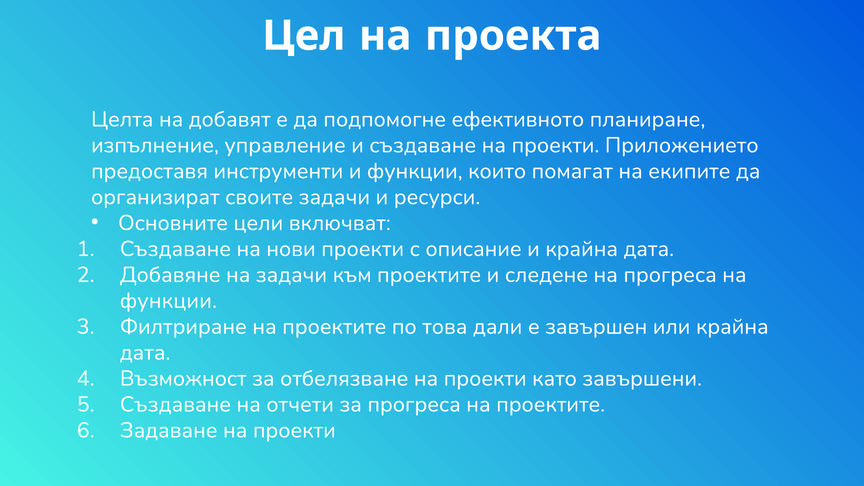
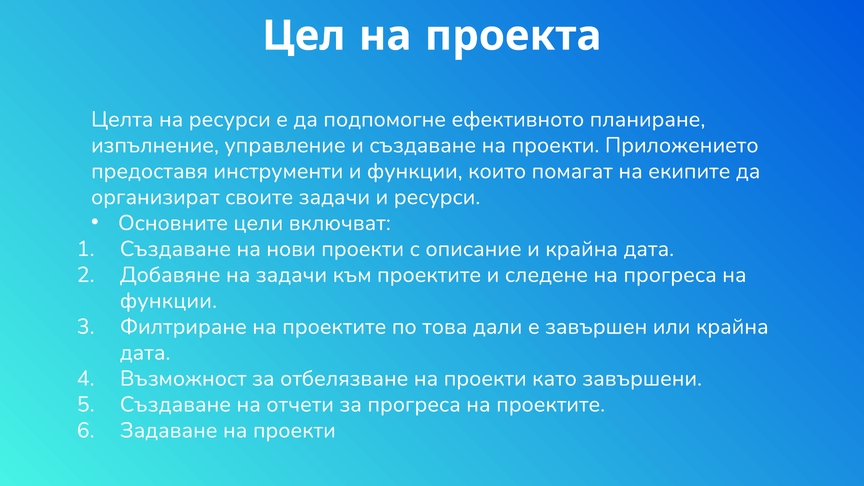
на добавят: добавят -> ресурси
